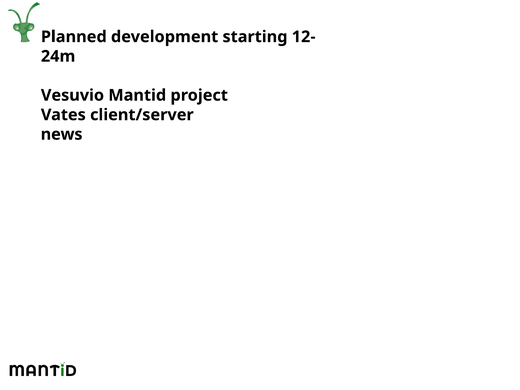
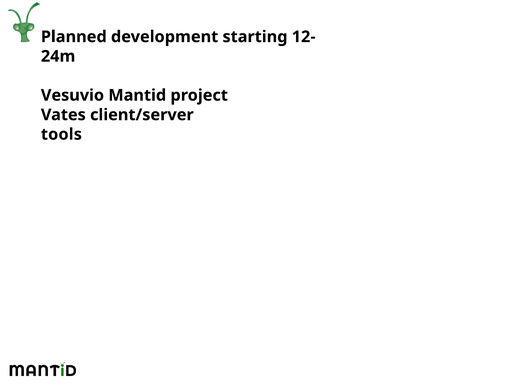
news: news -> tools
